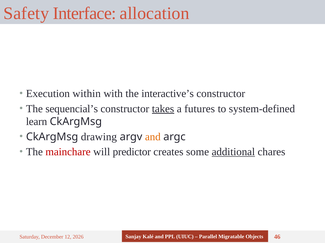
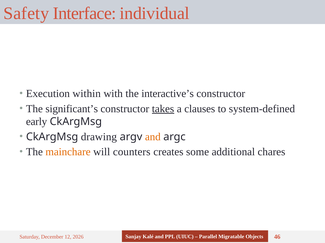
allocation: allocation -> individual
sequencial’s: sequencial’s -> significant’s
futures: futures -> clauses
learn: learn -> early
mainchare colour: red -> orange
predictor: predictor -> counters
additional underline: present -> none
